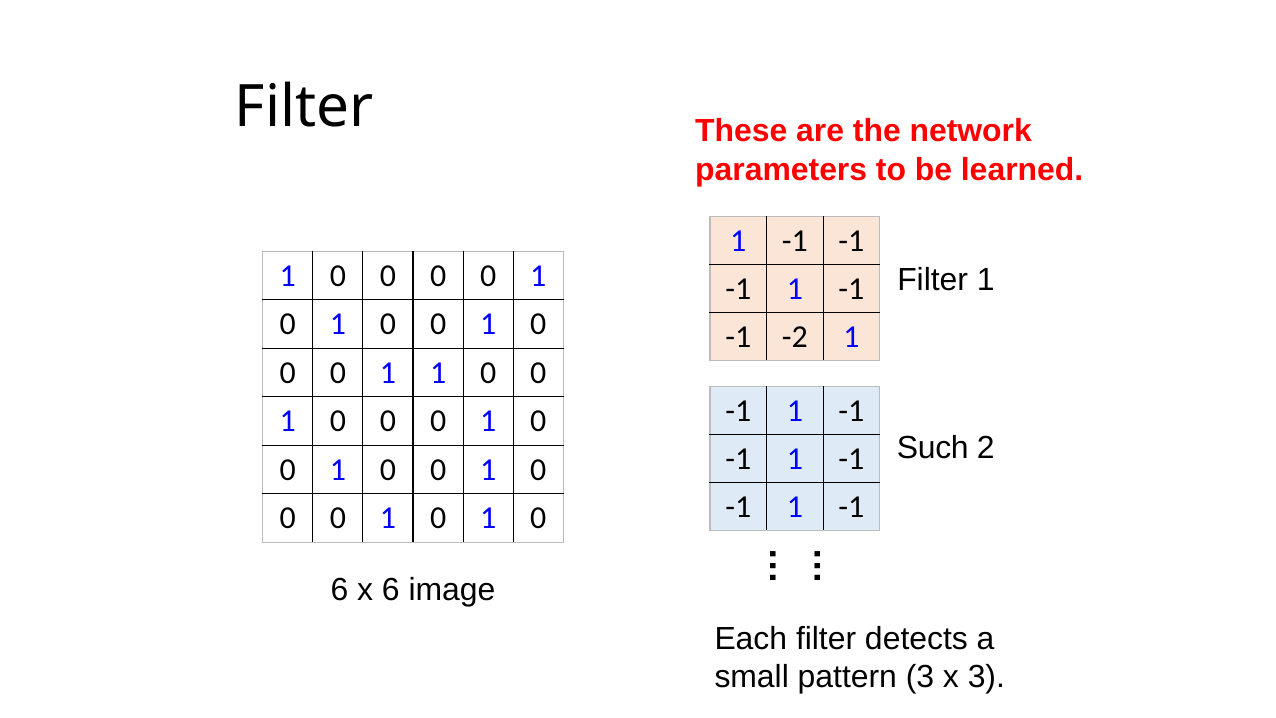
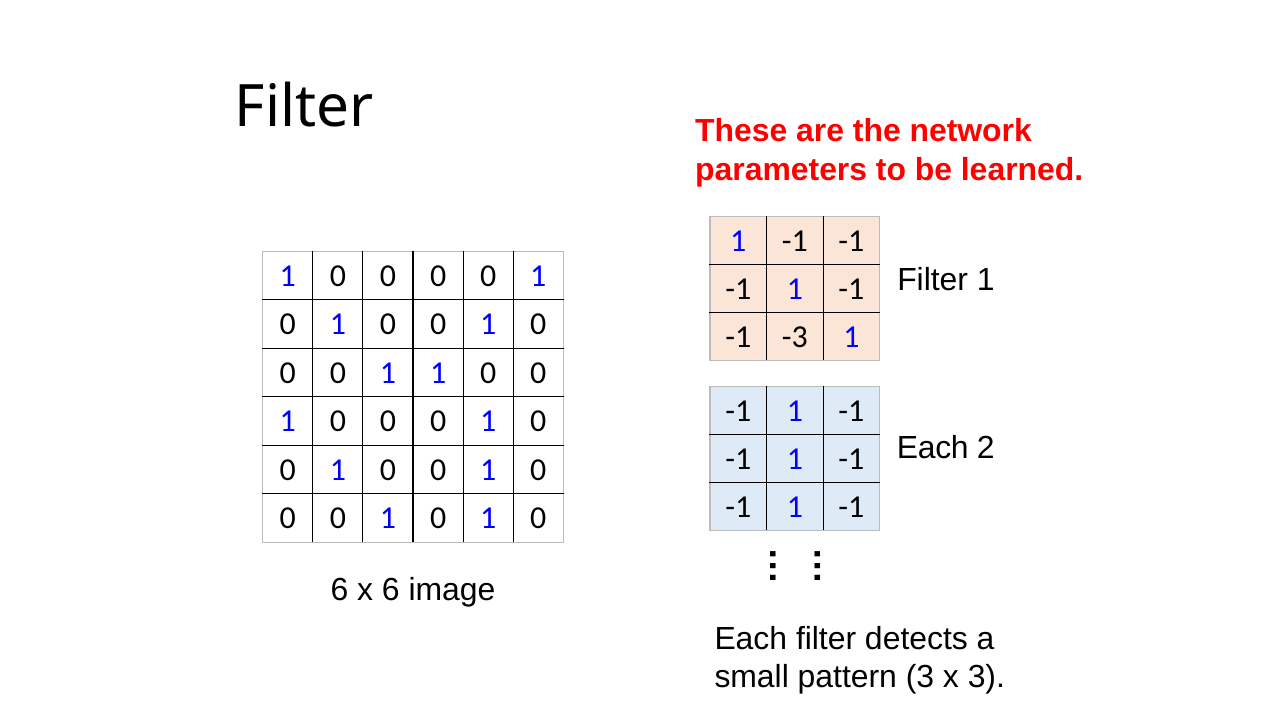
-2: -2 -> -3
Such at (933, 448): Such -> Each
